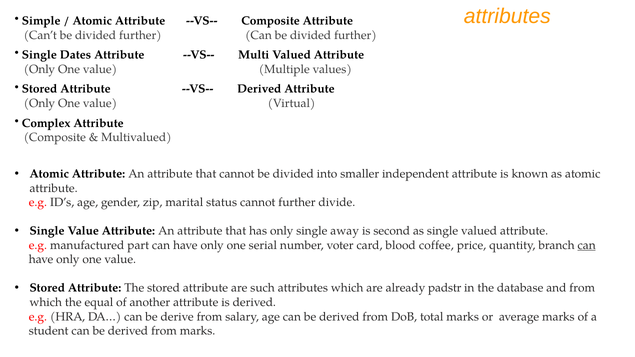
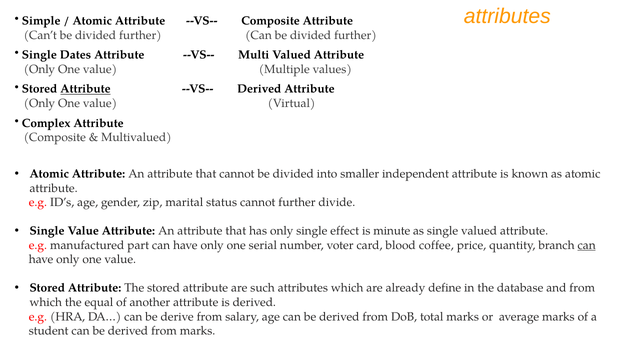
Attribute at (85, 89) underline: none -> present
away: away -> effect
second: second -> minute
padstr: padstr -> define
